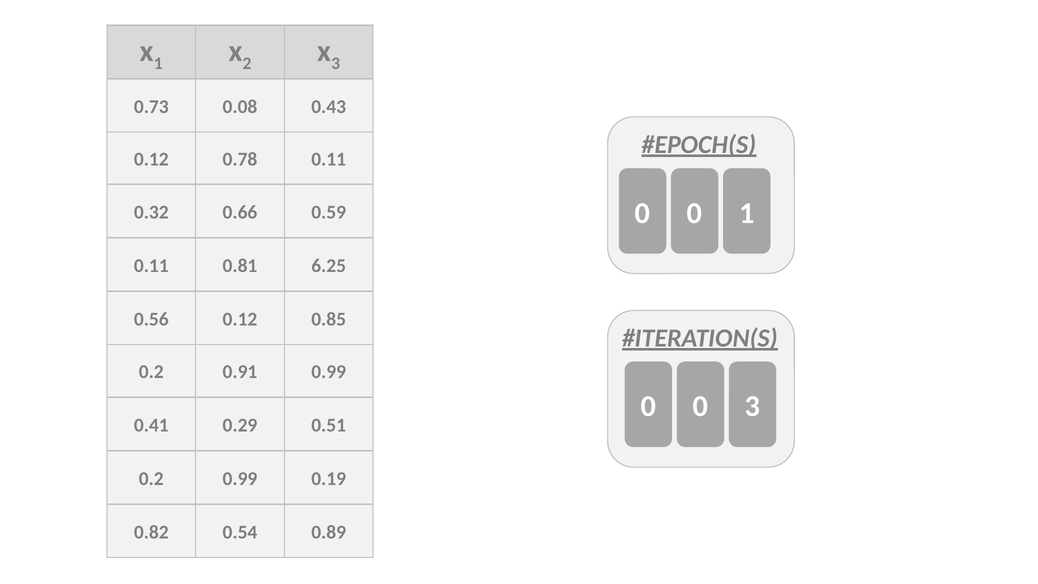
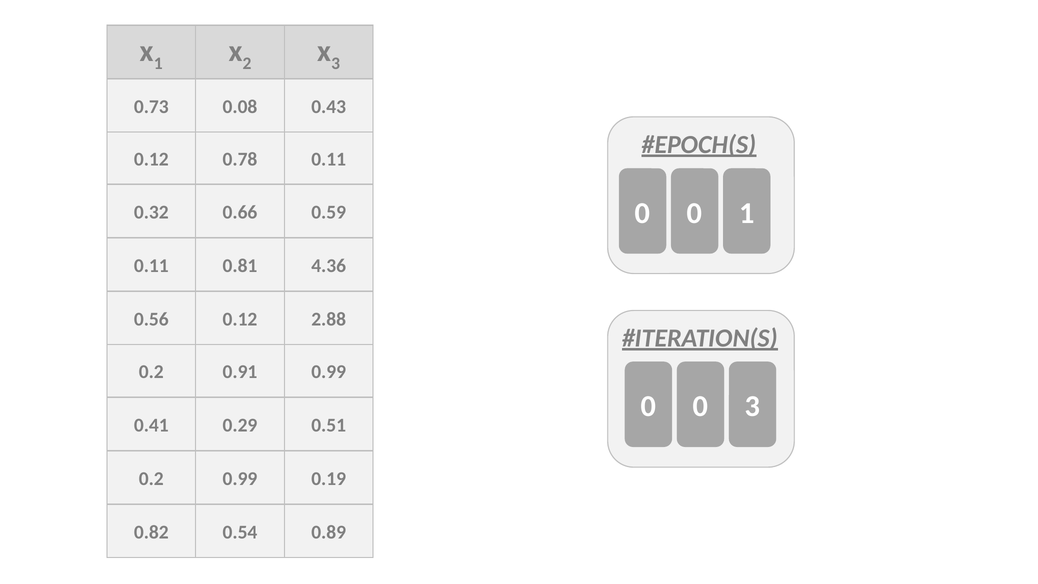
6.25: 6.25 -> 4.36
0.85: 0.85 -> 2.88
